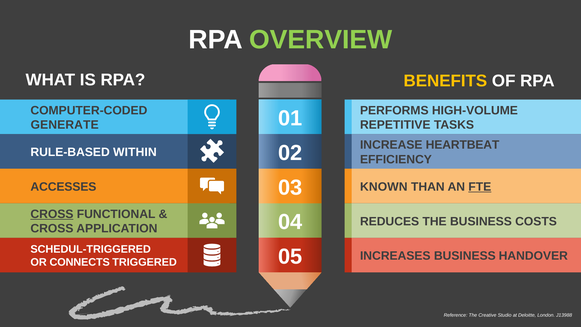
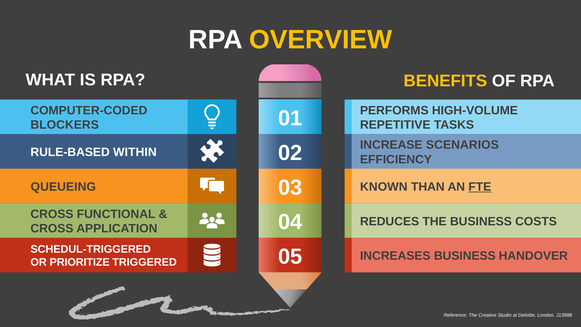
OVERVIEW colour: light green -> yellow
GENERATE: GENERATE -> BLOCKERS
HEARTBEAT: HEARTBEAT -> SCENARIOS
ACCESSES: ACCESSES -> QUEUEING
CROSS at (52, 214) underline: present -> none
CONNECTS: CONNECTS -> PRIORITIZE
